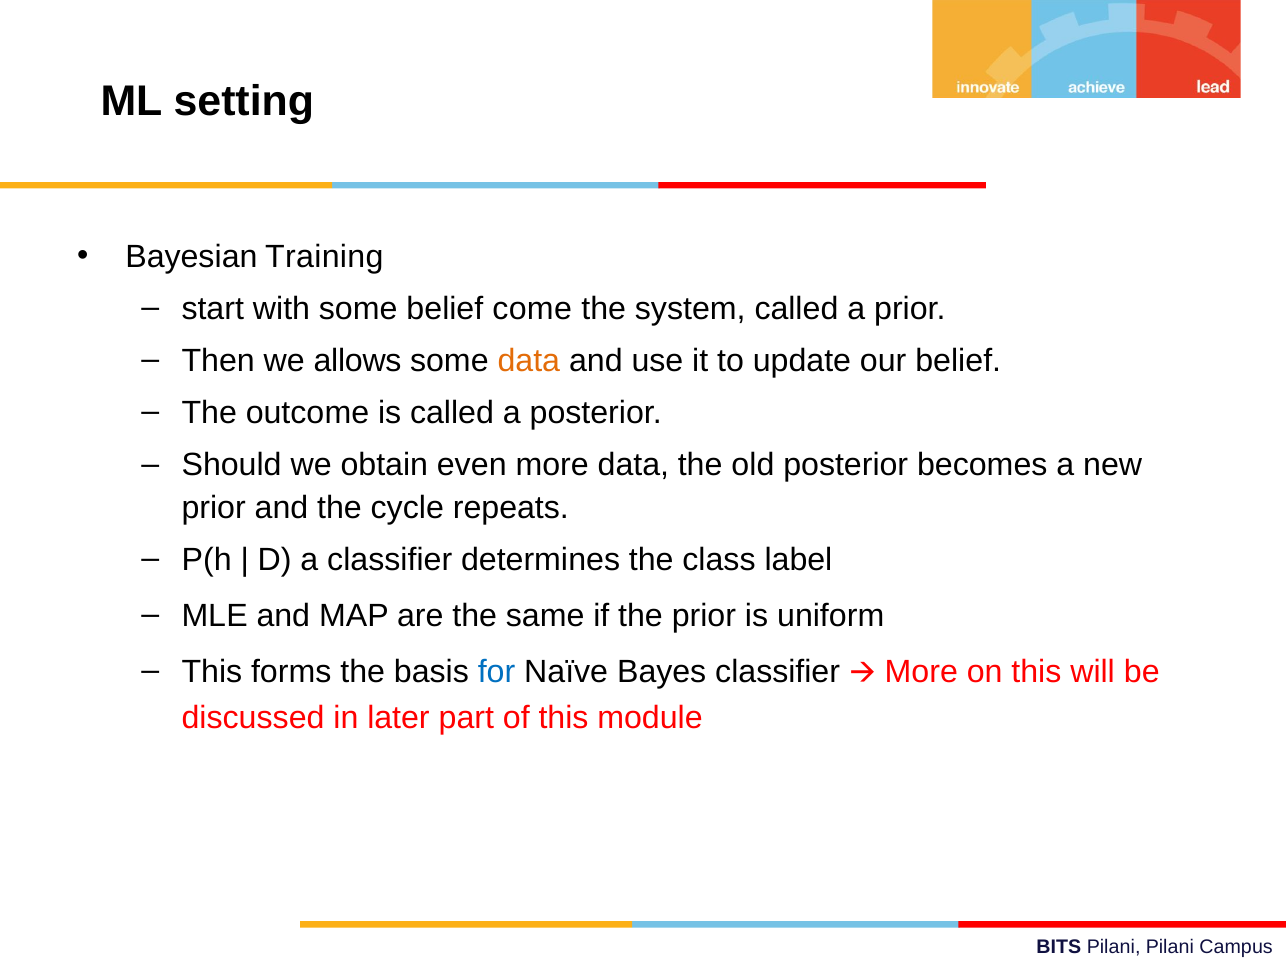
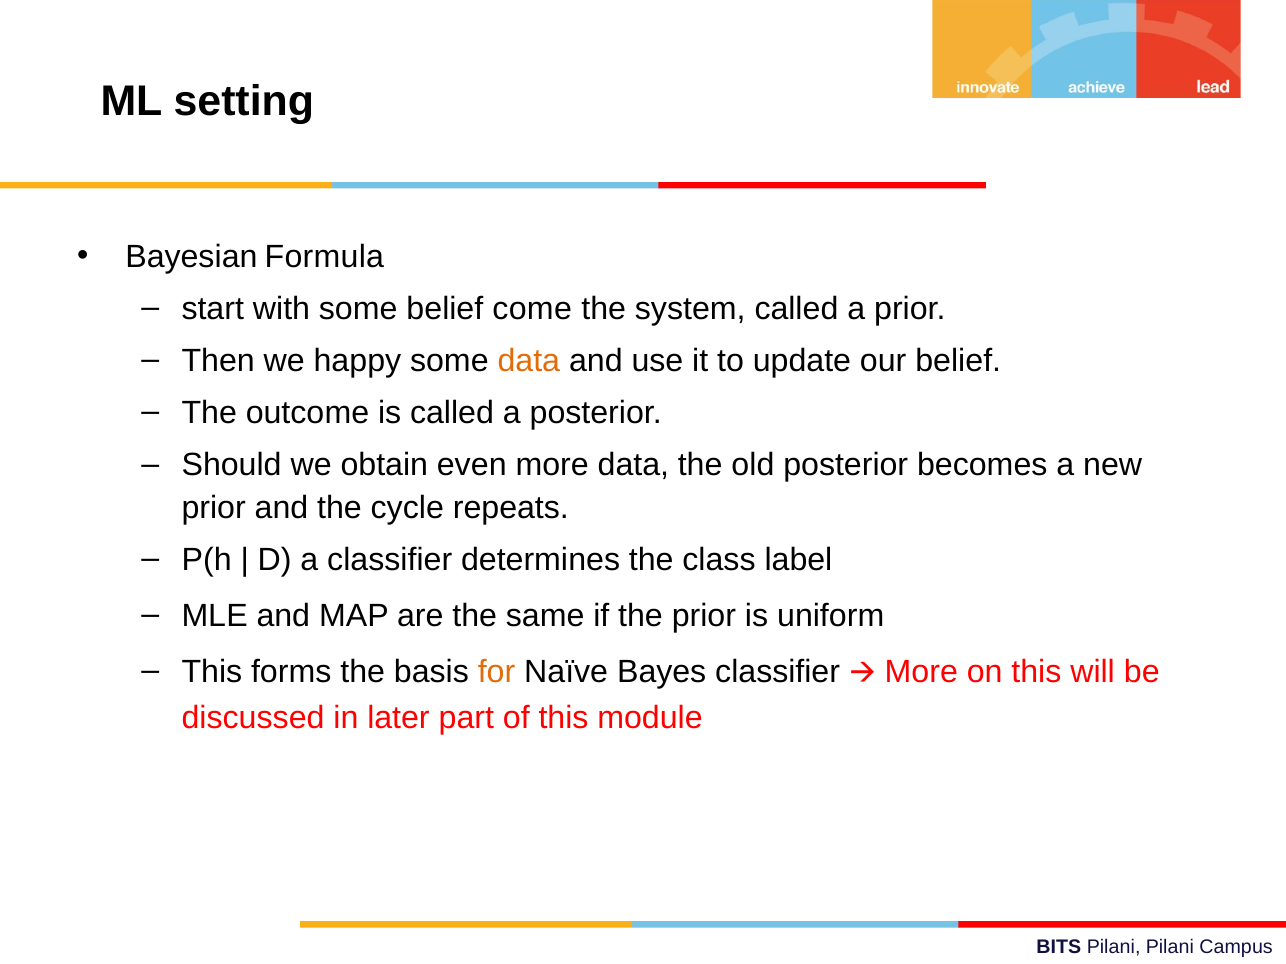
Training: Training -> Formula
allows: allows -> happy
for colour: blue -> orange
